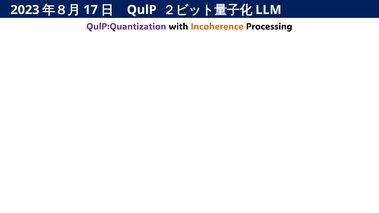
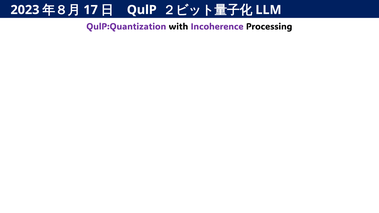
Incoherence colour: orange -> purple
